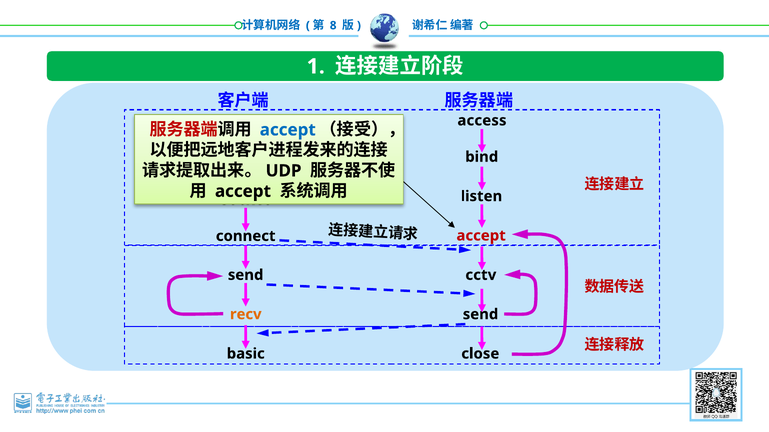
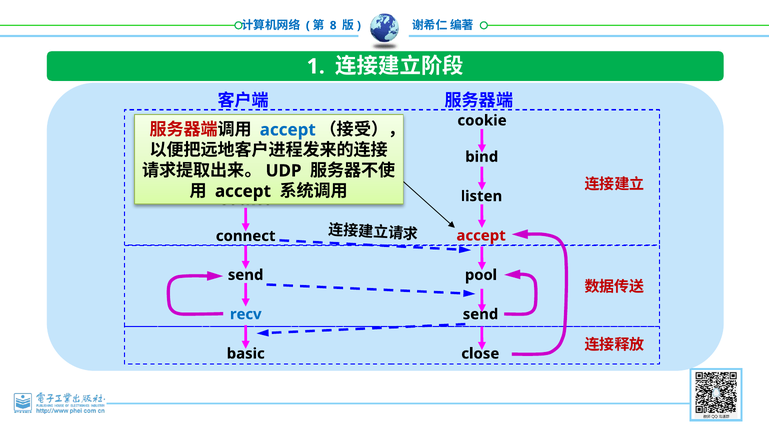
access: access -> cookie
cctv: cctv -> pool
recv colour: orange -> blue
